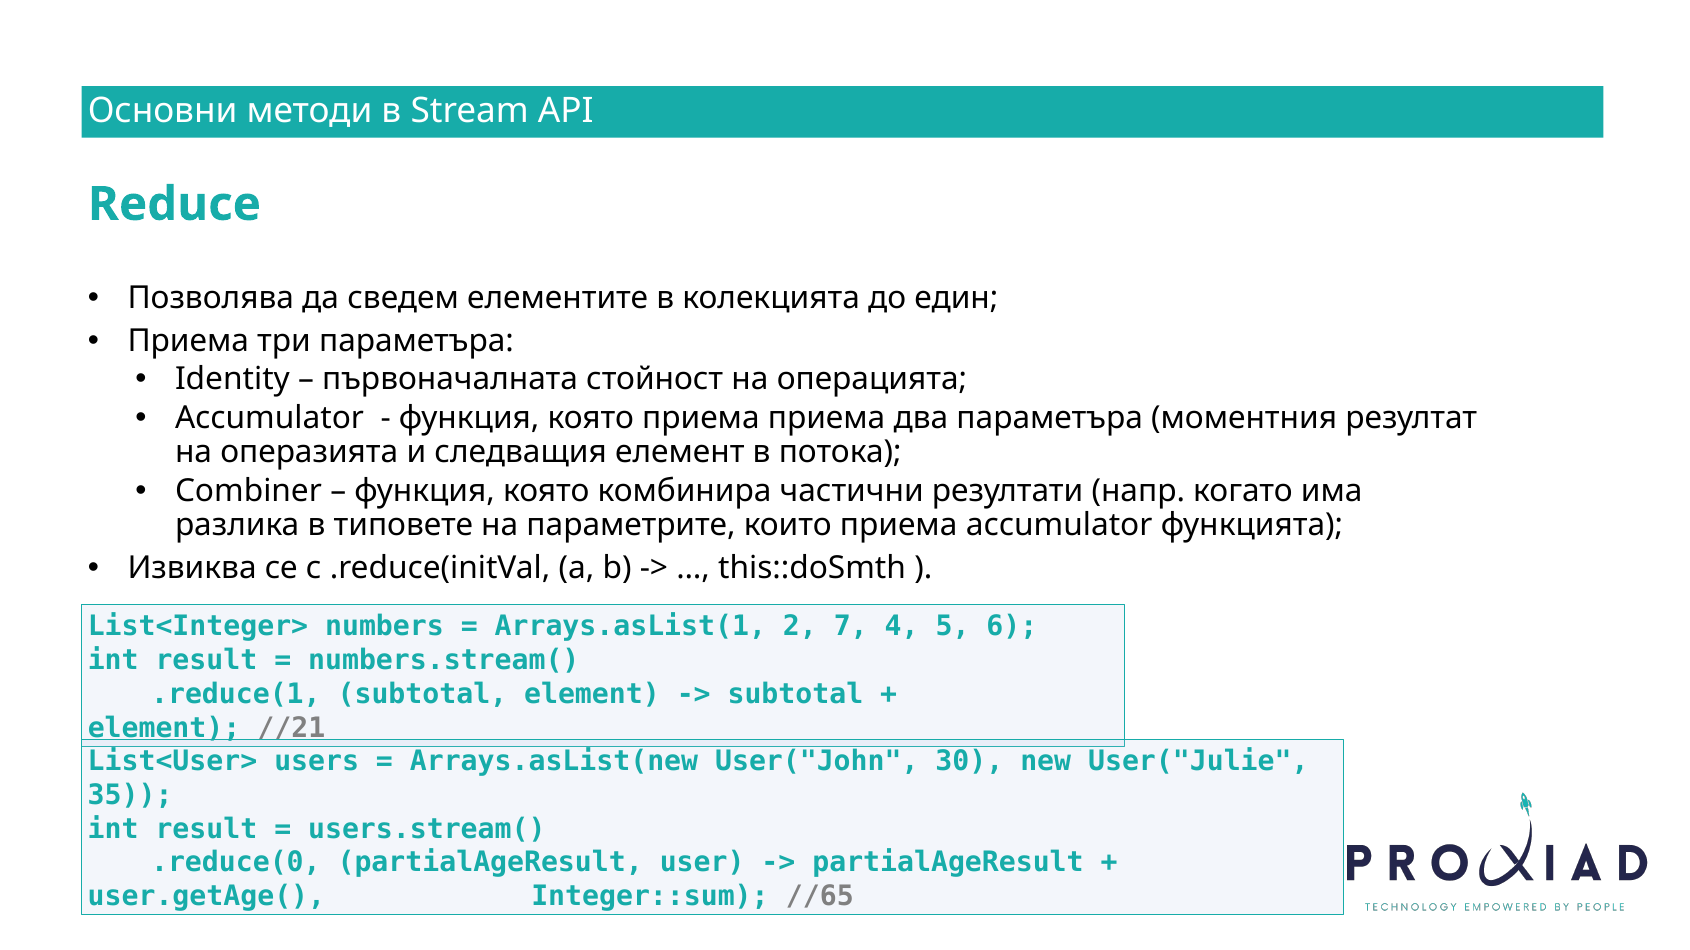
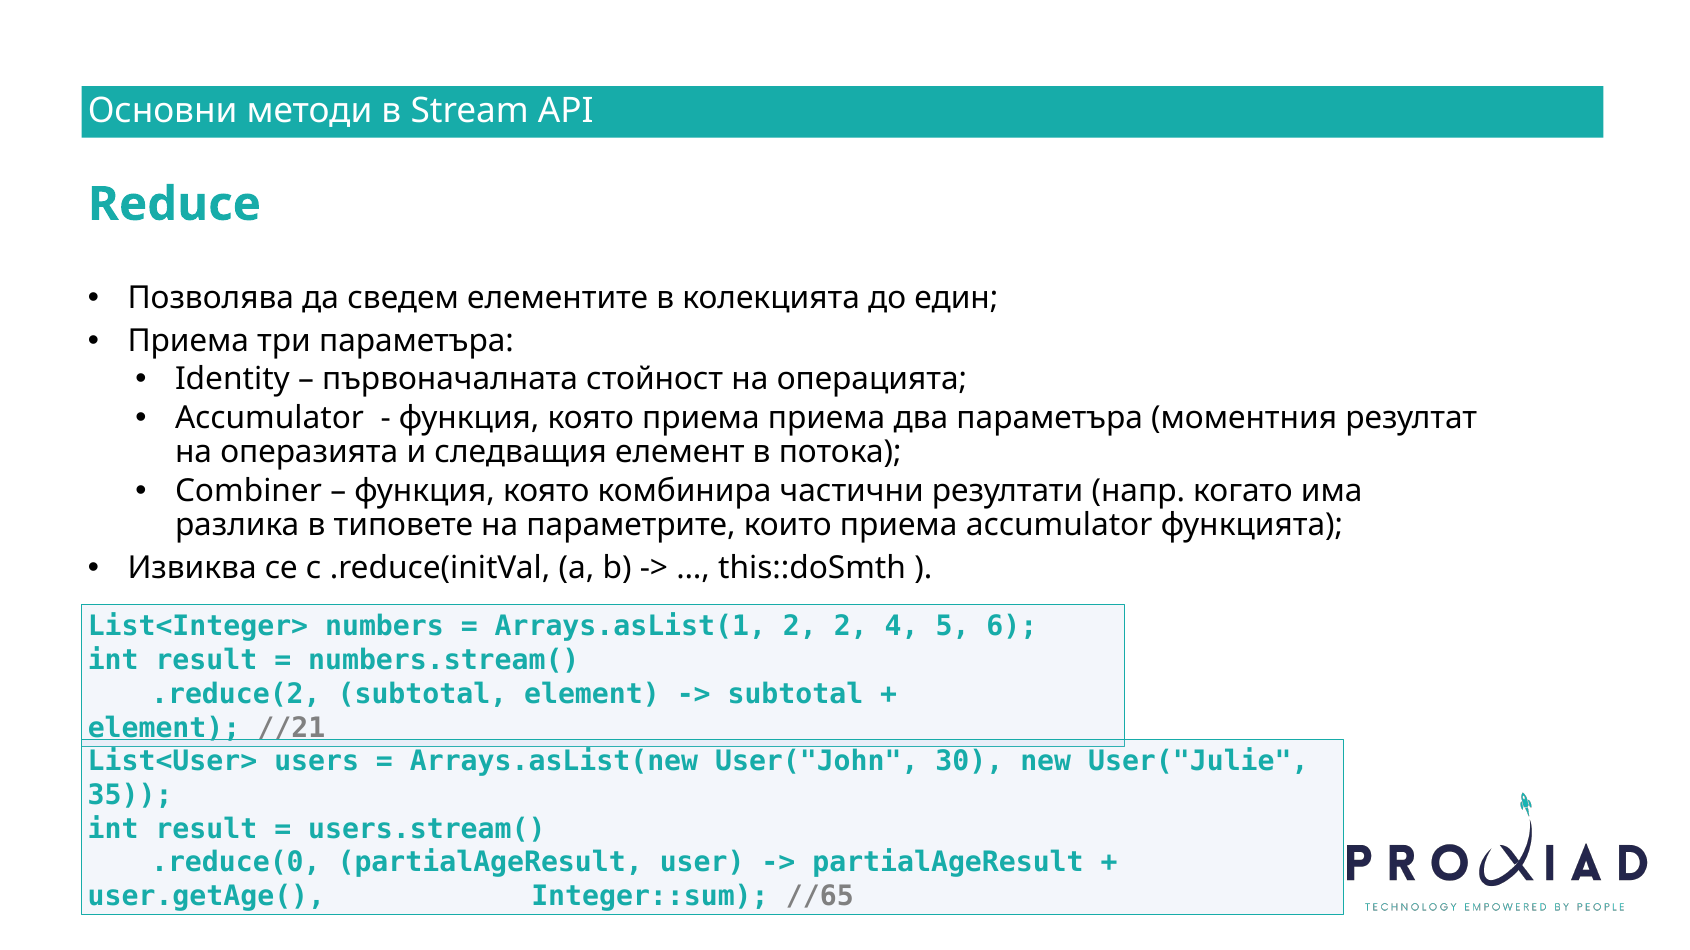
2 7: 7 -> 2
.reduce(1: .reduce(1 -> .reduce(2
